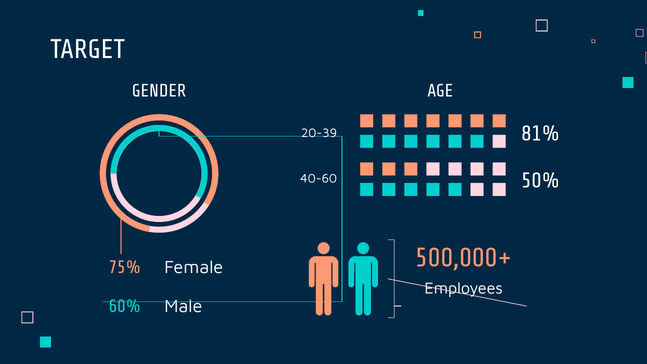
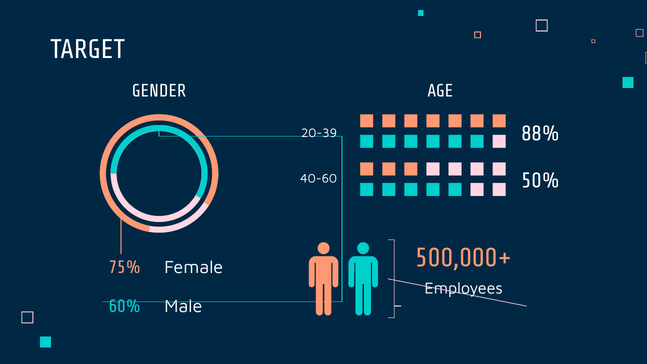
81%: 81% -> 88%
